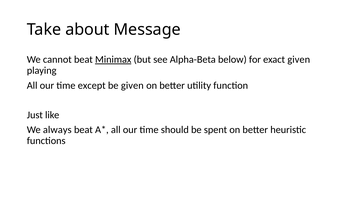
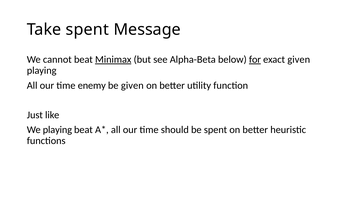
Take about: about -> spent
for underline: none -> present
except: except -> enemy
We always: always -> playing
